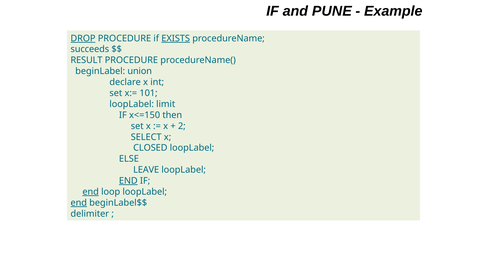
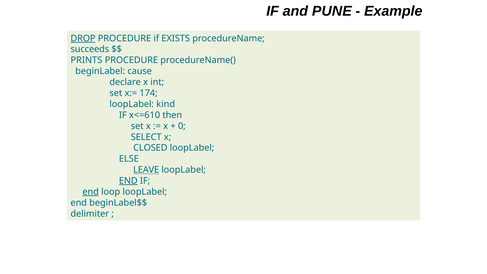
EXISTS underline: present -> none
RESULT: RESULT -> PRINTS
union: union -> cause
101: 101 -> 174
limit: limit -> kind
x<=150: x<=150 -> x<=610
2: 2 -> 0
LEAVE underline: none -> present
end at (79, 203) underline: present -> none
